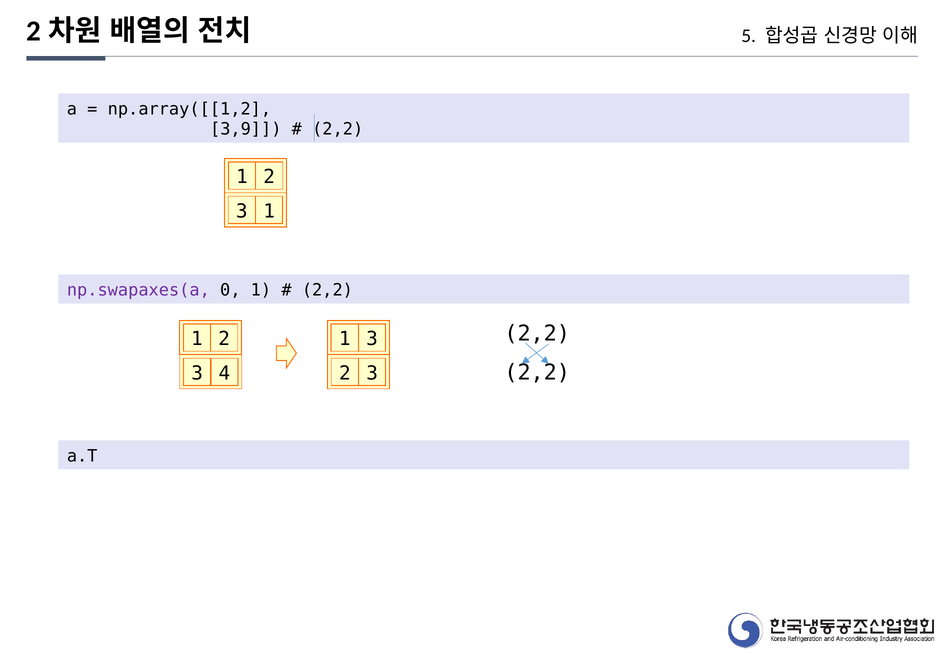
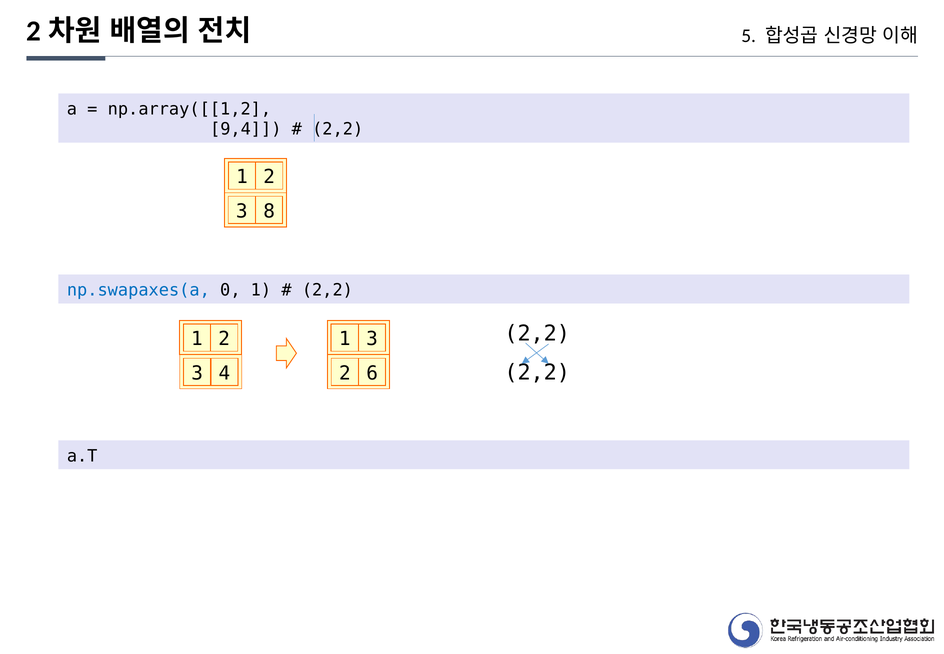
3,9: 3,9 -> 9,4
3 1: 1 -> 8
np.swapaxes(a colour: purple -> blue
3 at (372, 373): 3 -> 6
